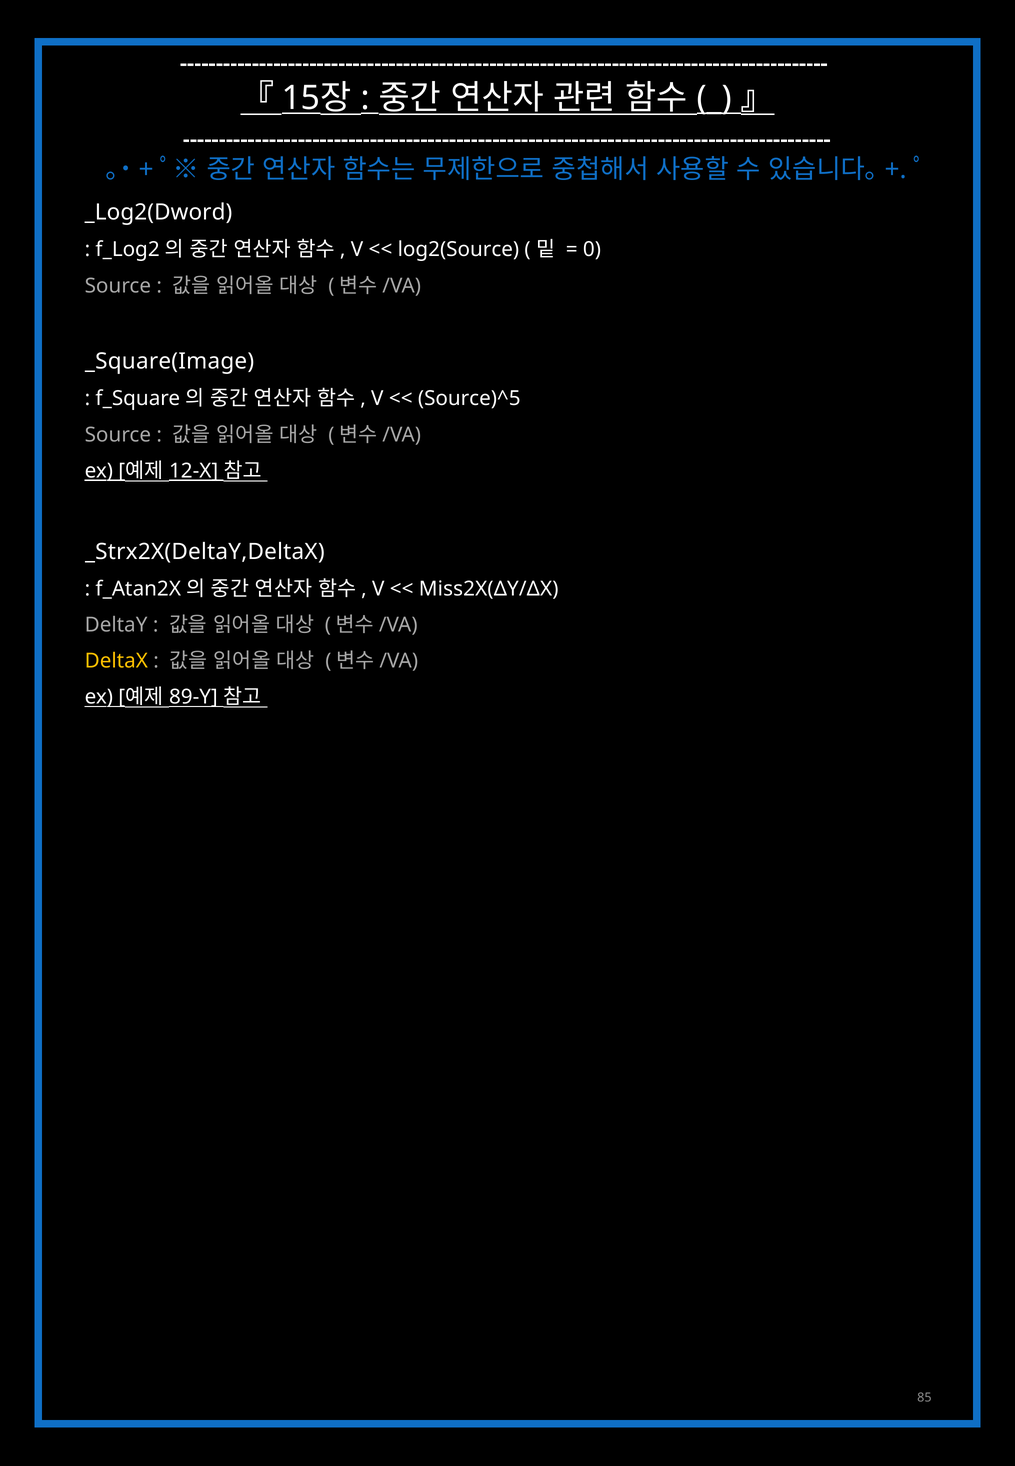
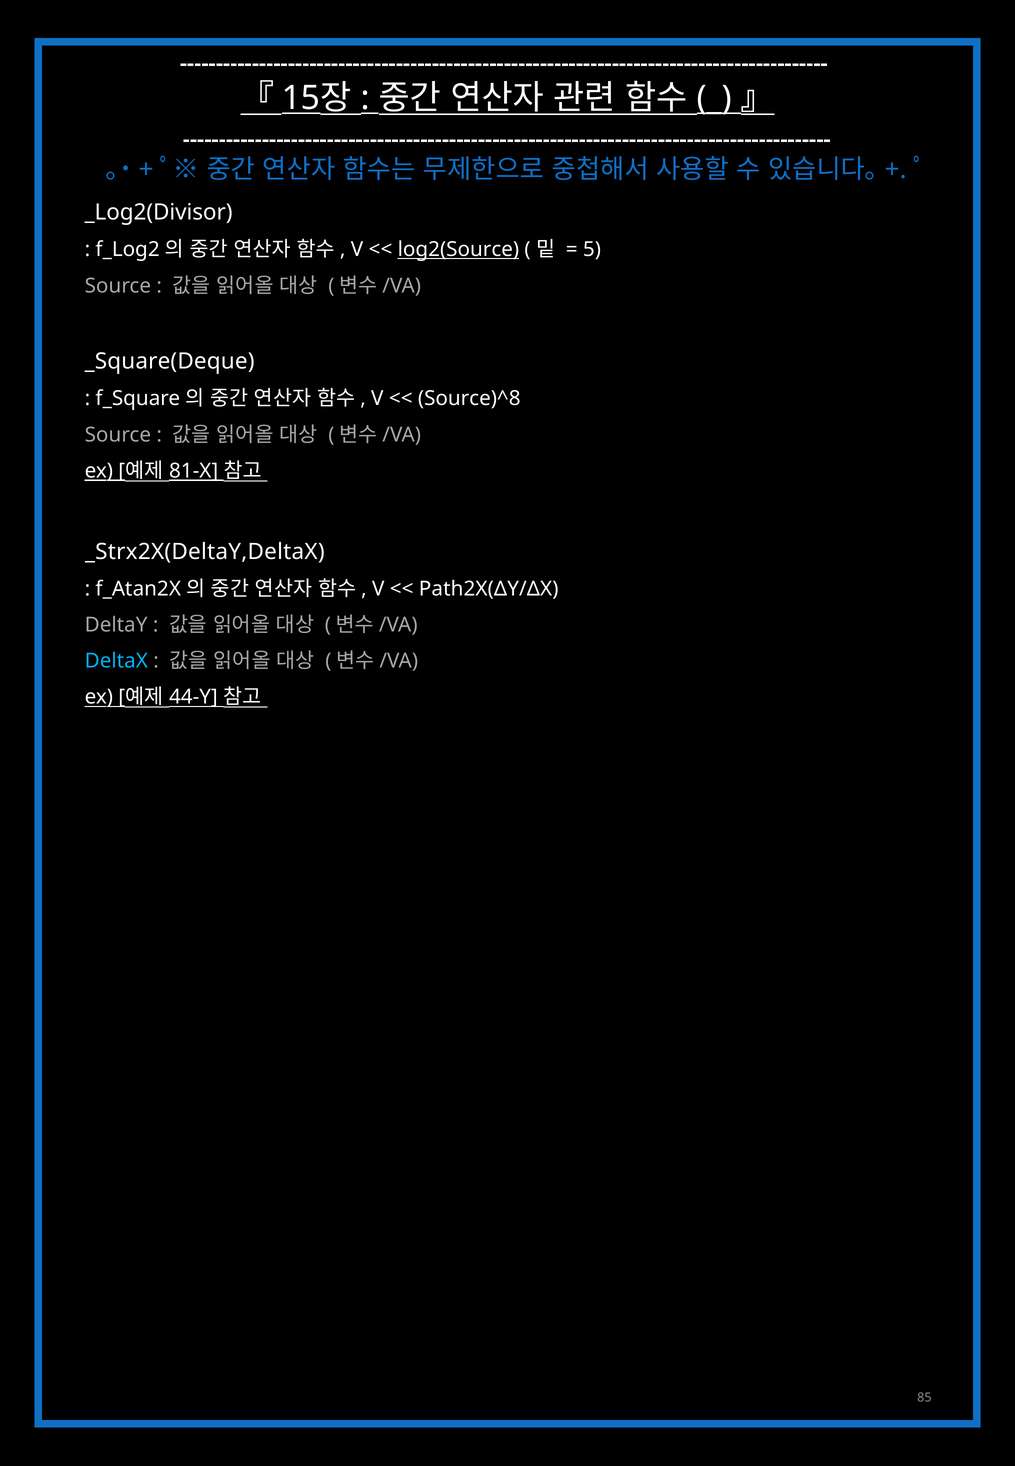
_Log2(Dword: _Log2(Dword -> _Log2(Divisor
log2(Source underline: none -> present
0: 0 -> 5
_Square(Image: _Square(Image -> _Square(Deque
Source)^5: Source)^5 -> Source)^8
12-X: 12-X -> 81-X
Miss2X(ΔY/ΔX: Miss2X(ΔY/ΔX -> Path2X(ΔY/ΔX
DeltaX colour: yellow -> light blue
89-Y: 89-Y -> 44-Y
